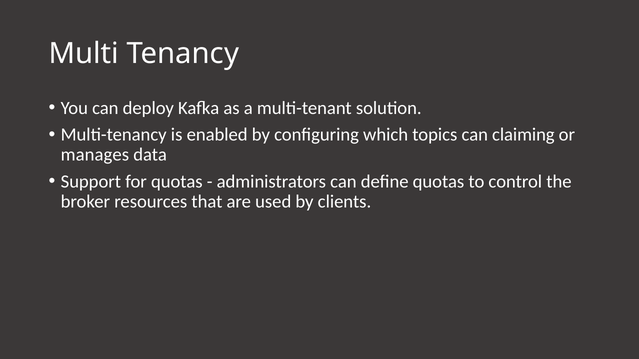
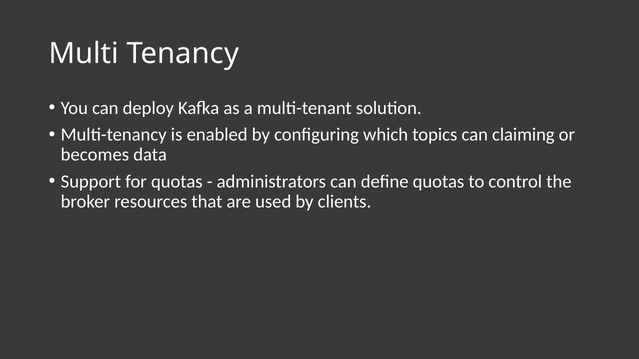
manages: manages -> becomes
